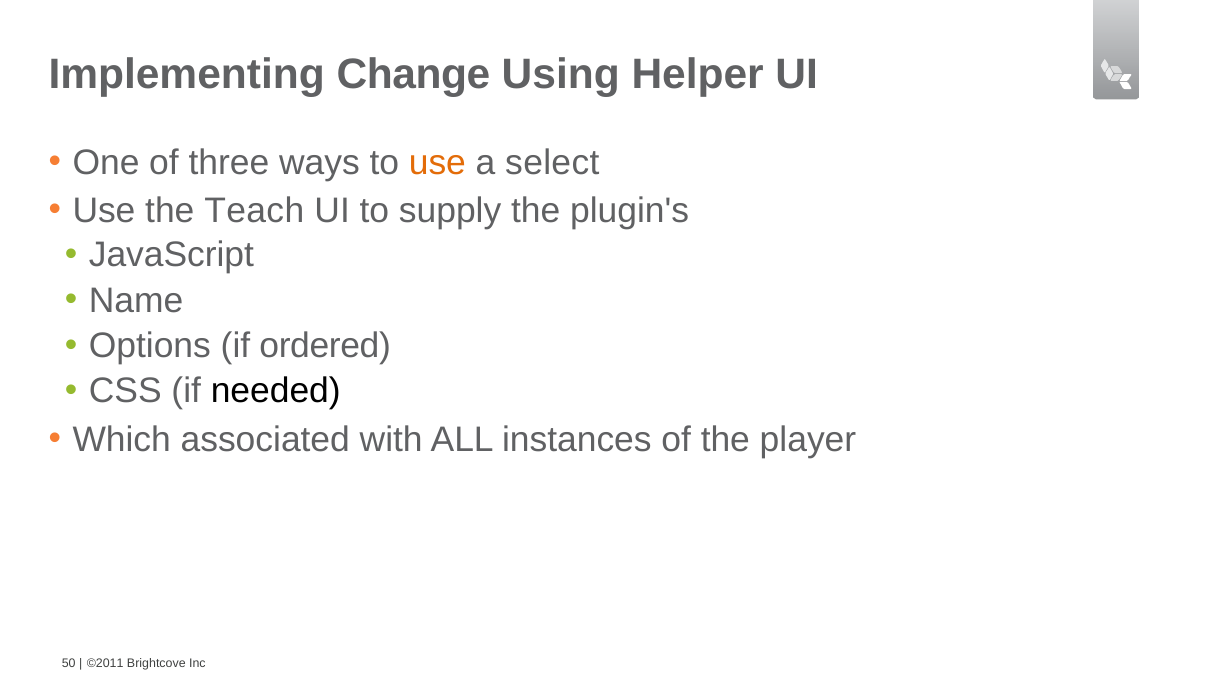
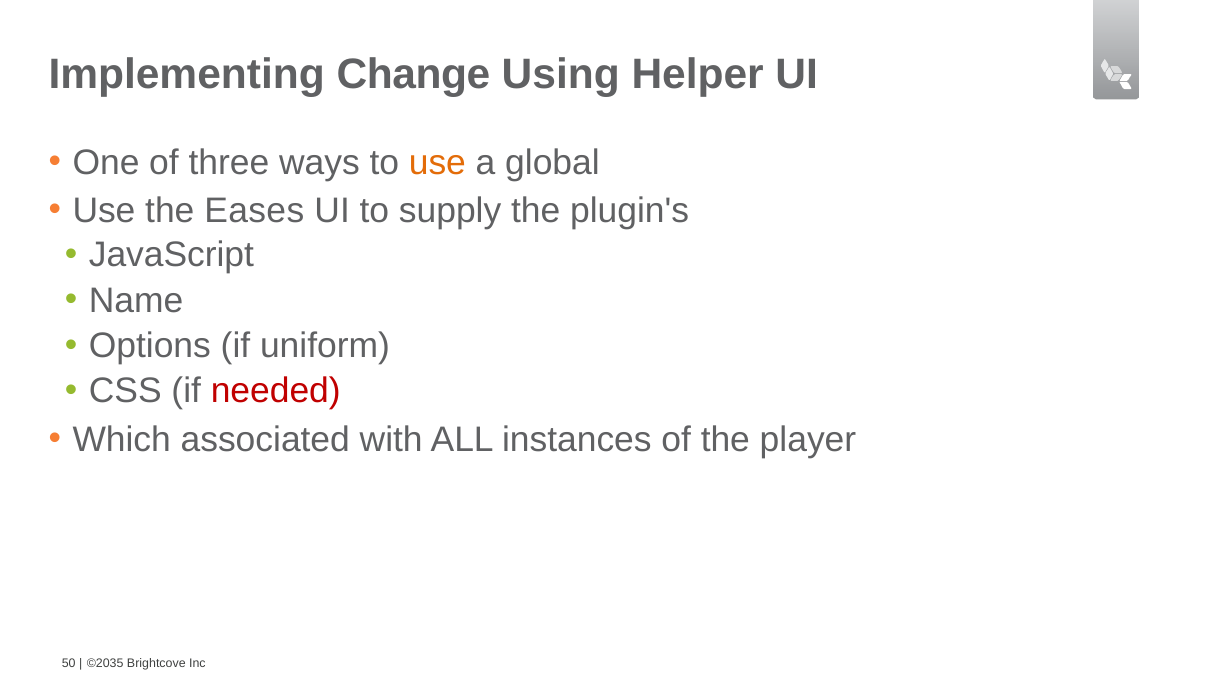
select: select -> global
Teach: Teach -> Eases
ordered: ordered -> uniform
needed colour: black -> red
©2011: ©2011 -> ©2035
